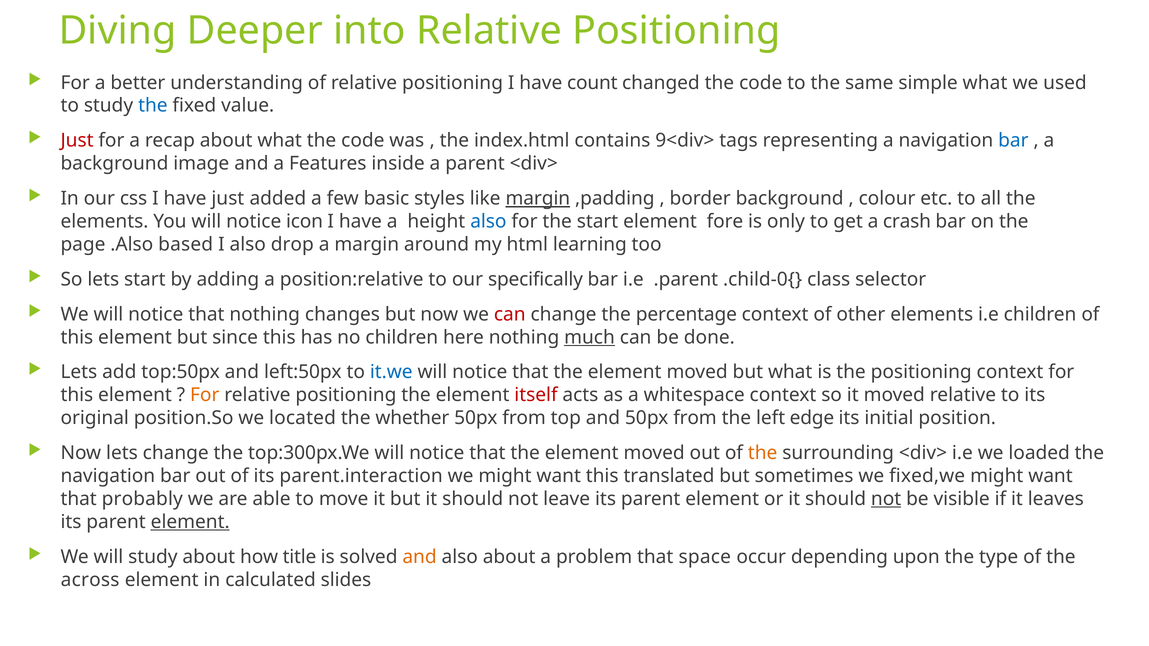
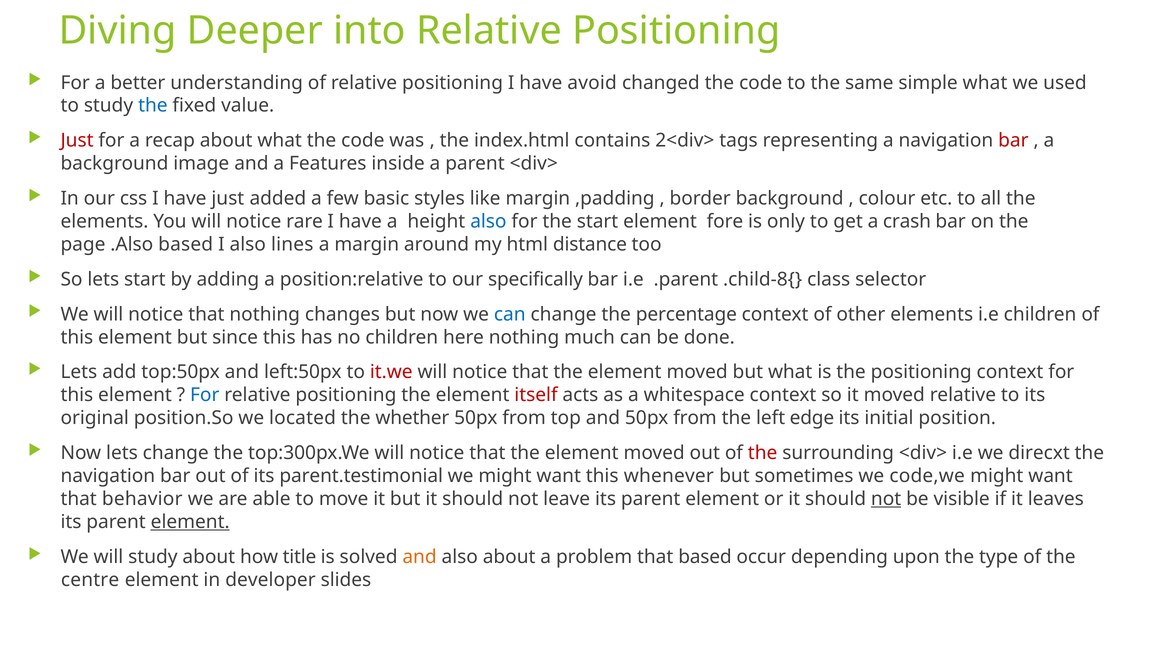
count: count -> avoid
9<div>: 9<div> -> 2<div>
bar at (1013, 141) colour: blue -> red
margin at (538, 199) underline: present -> none
icon: icon -> rare
drop: drop -> lines
learning: learning -> distance
.child-0{: .child-0{ -> .child-8{
can at (510, 314) colour: red -> blue
much underline: present -> none
it.we colour: blue -> red
For at (205, 395) colour: orange -> blue
the at (763, 453) colour: orange -> red
loaded: loaded -> direcxt
parent.interaction: parent.interaction -> parent.testimonial
translated: translated -> whenever
fixed,we: fixed,we -> code,we
probably: probably -> behavior
that space: space -> based
across: across -> centre
calculated: calculated -> developer
